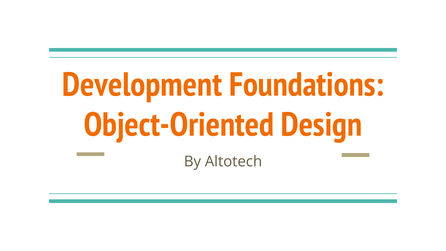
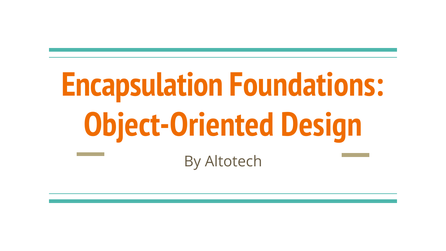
Development: Development -> Encapsulation
